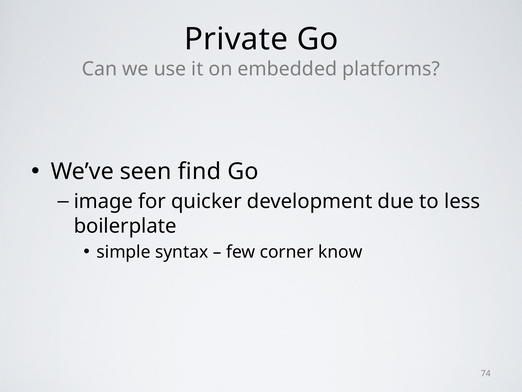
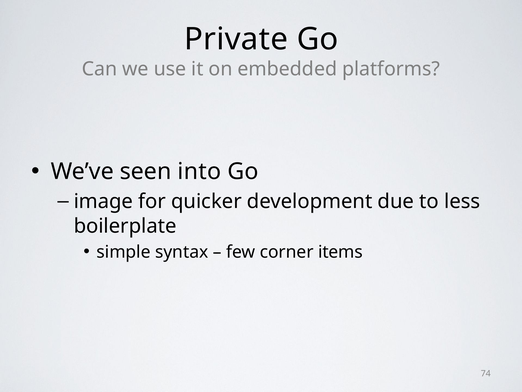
find: find -> into
know: know -> items
